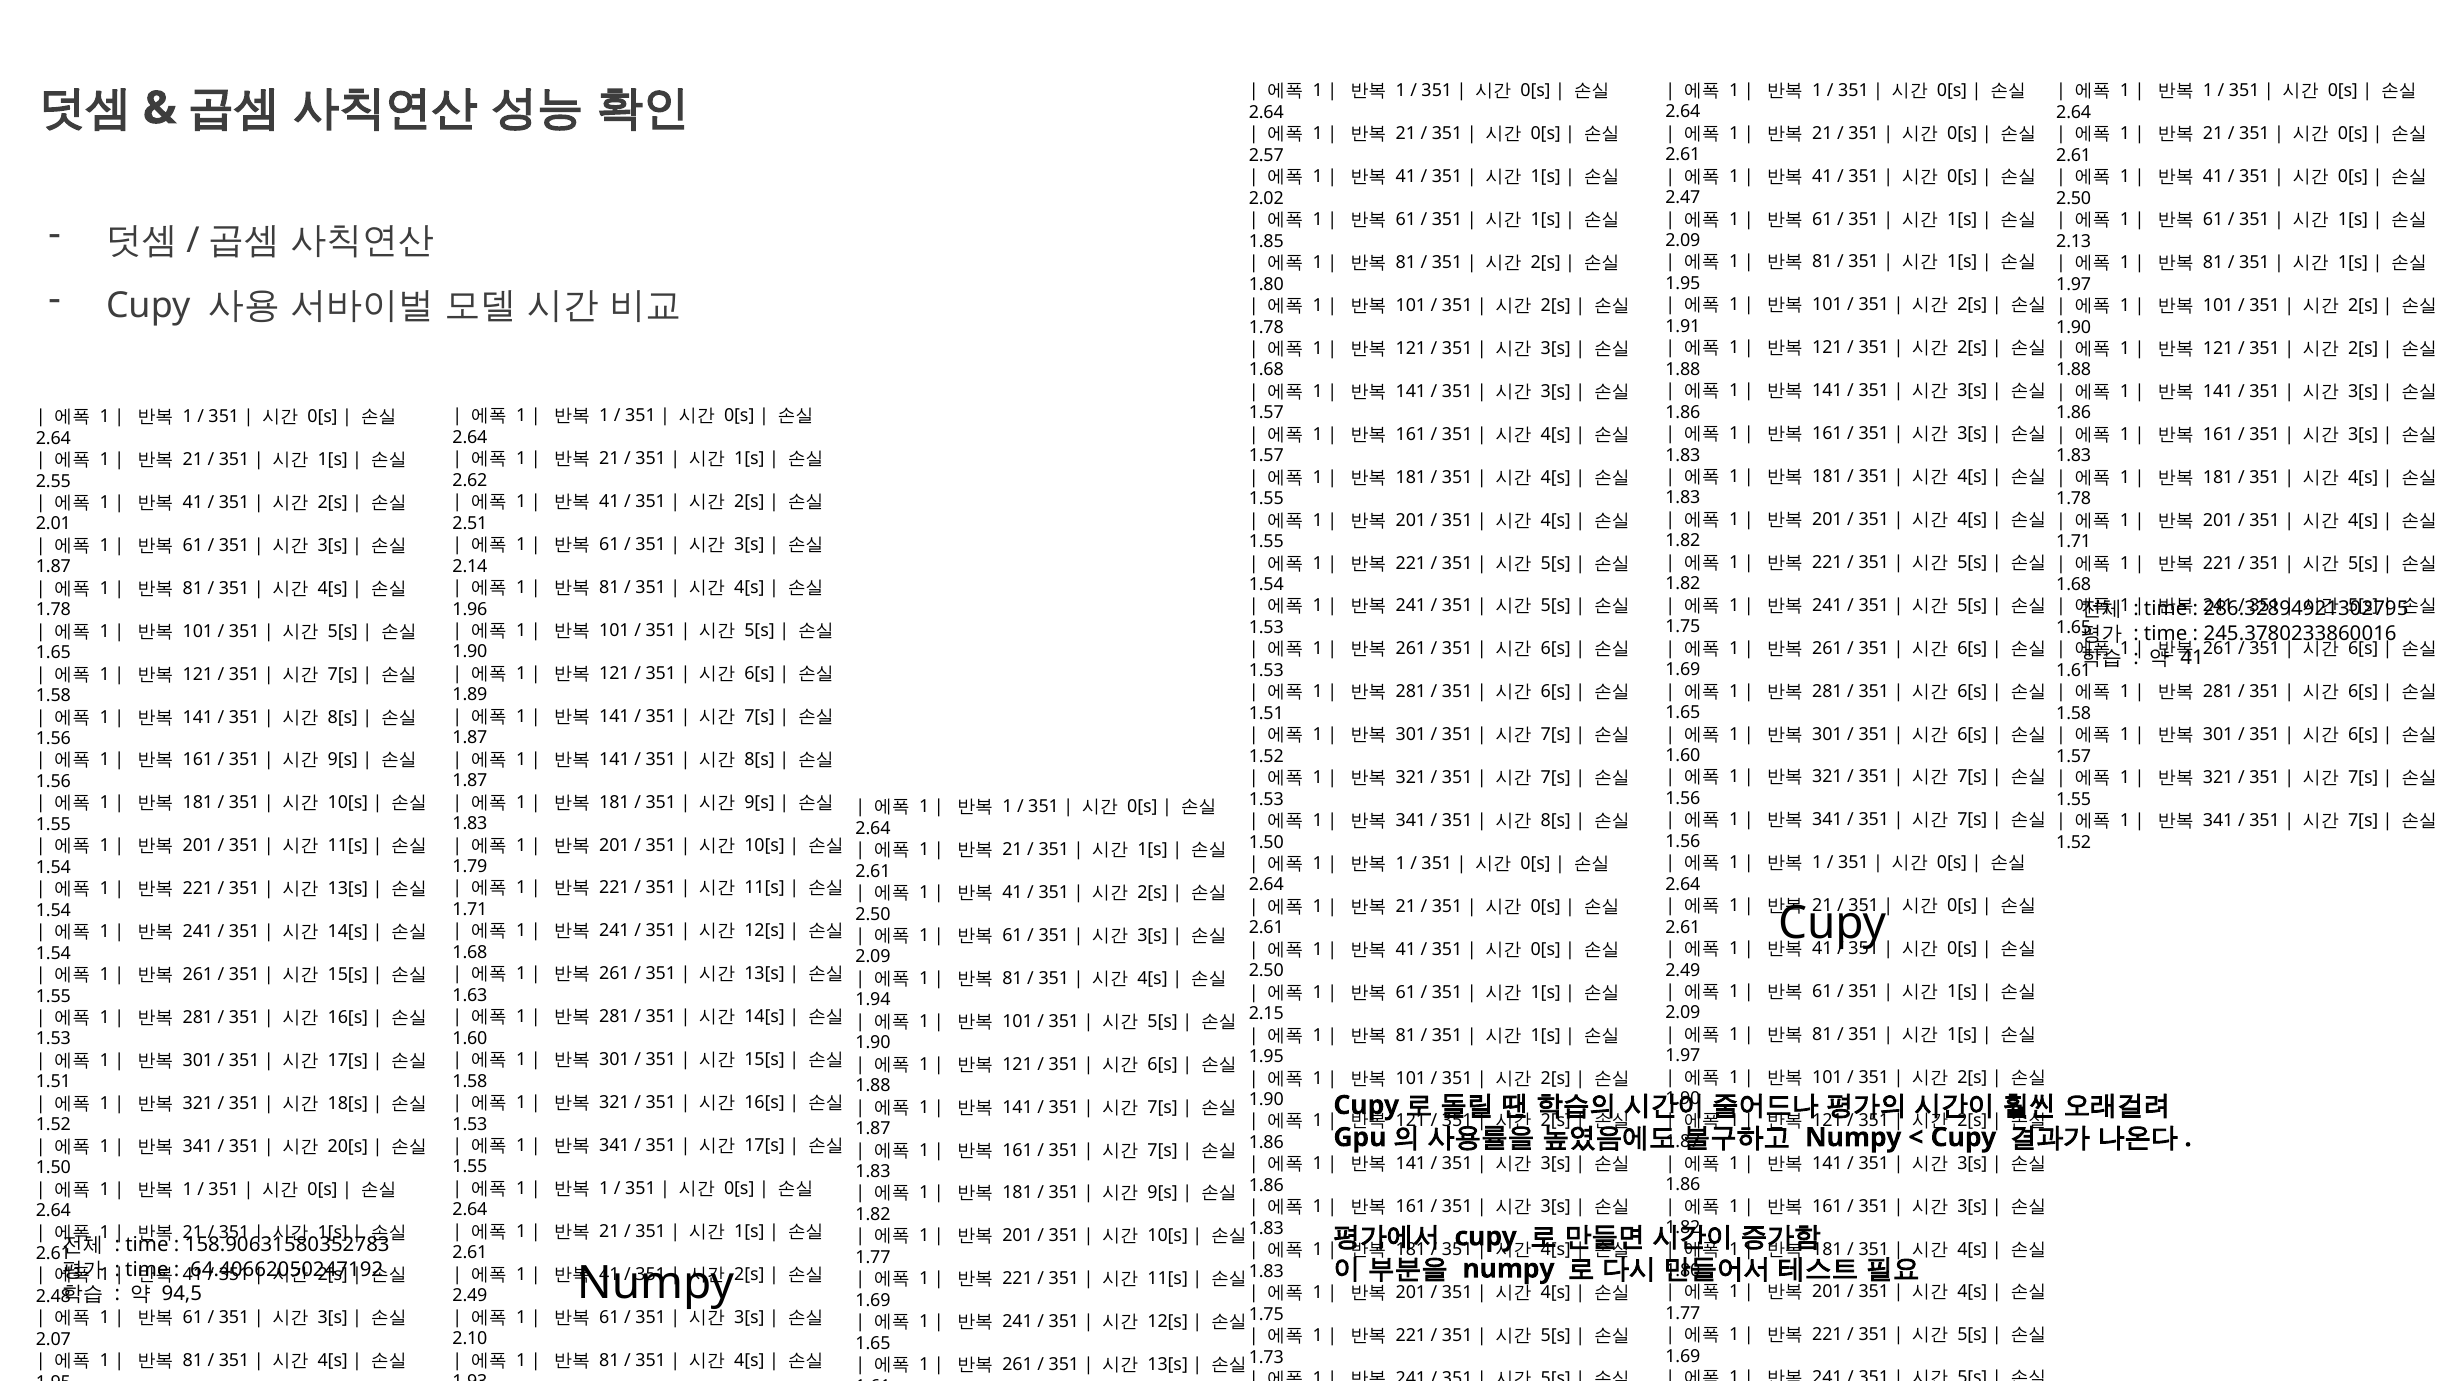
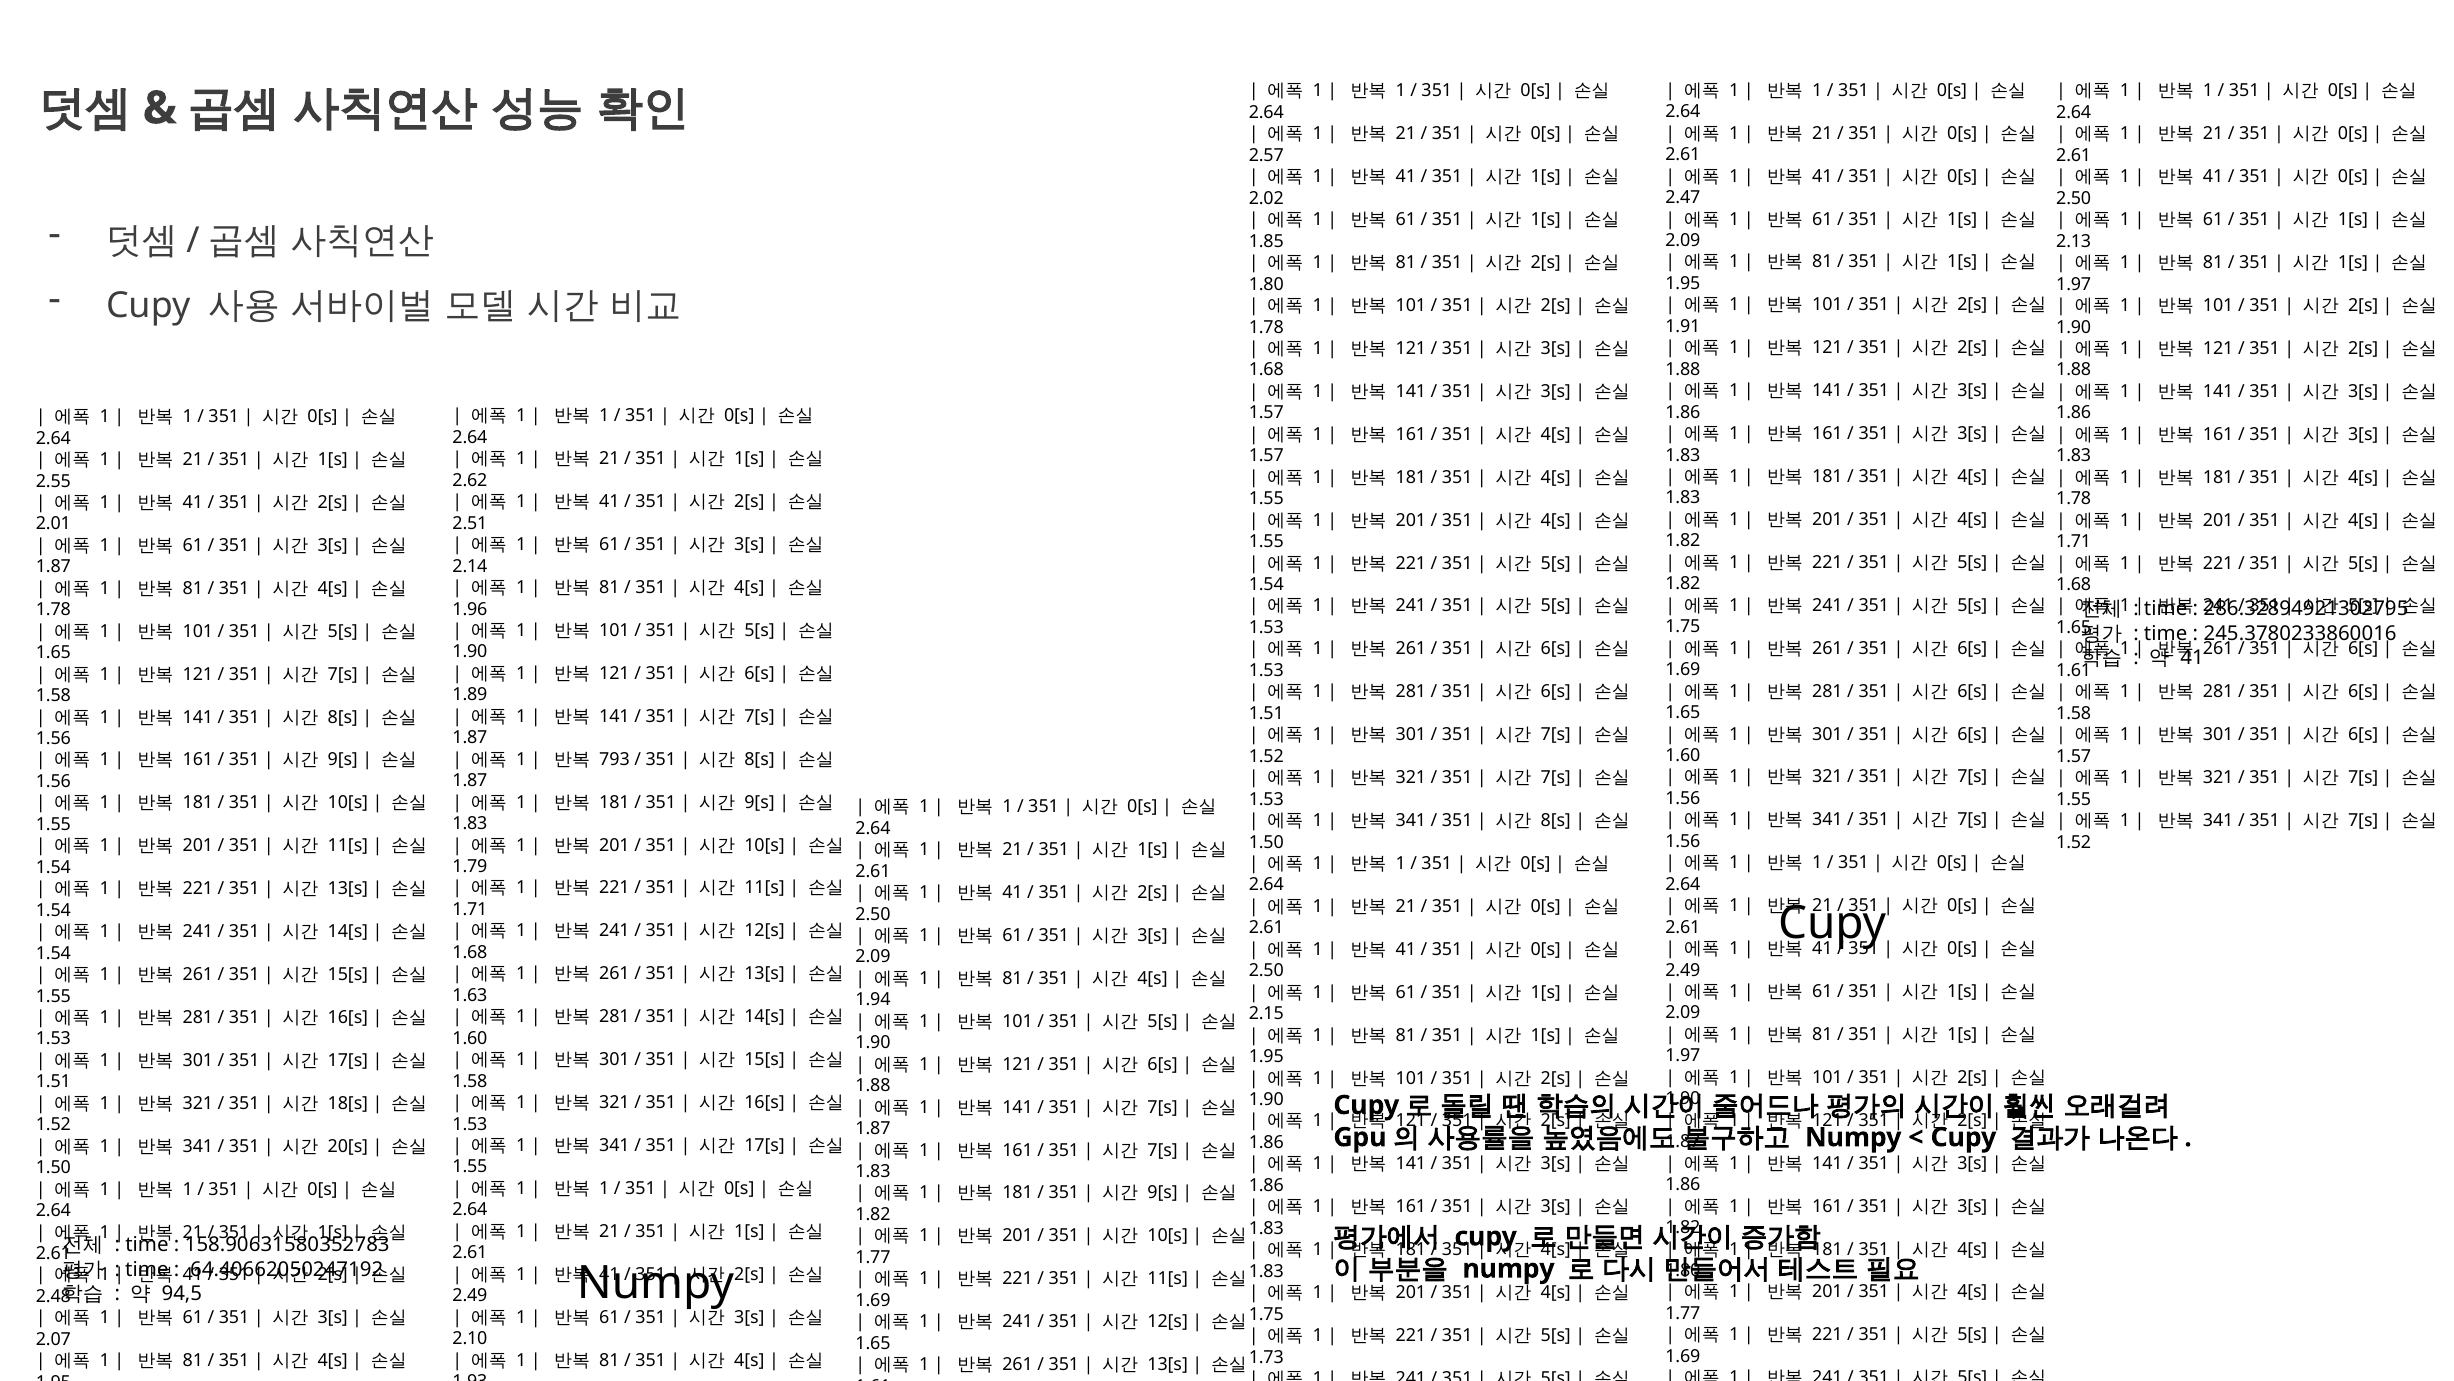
141 at (615, 759): 141 -> 793
